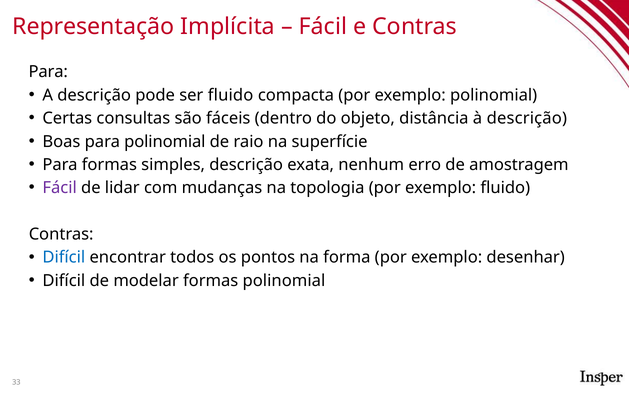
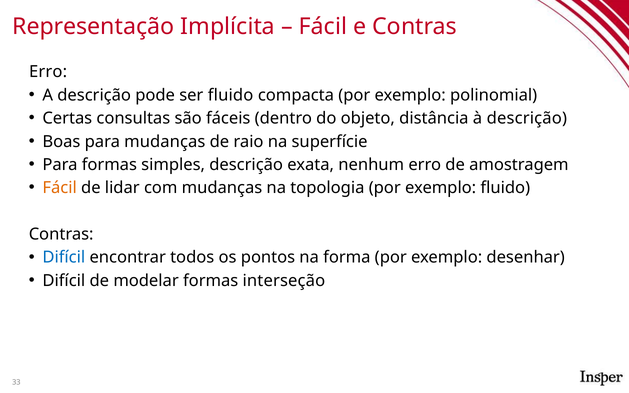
Para at (48, 72): Para -> Erro
para polinomial: polinomial -> mudanças
Fácil at (60, 188) colour: purple -> orange
formas polinomial: polinomial -> interseção
